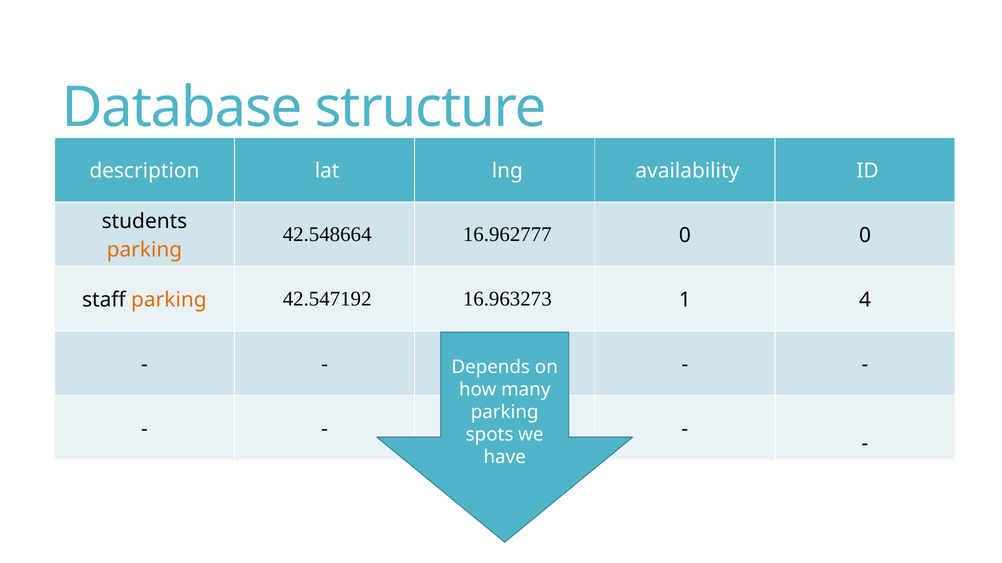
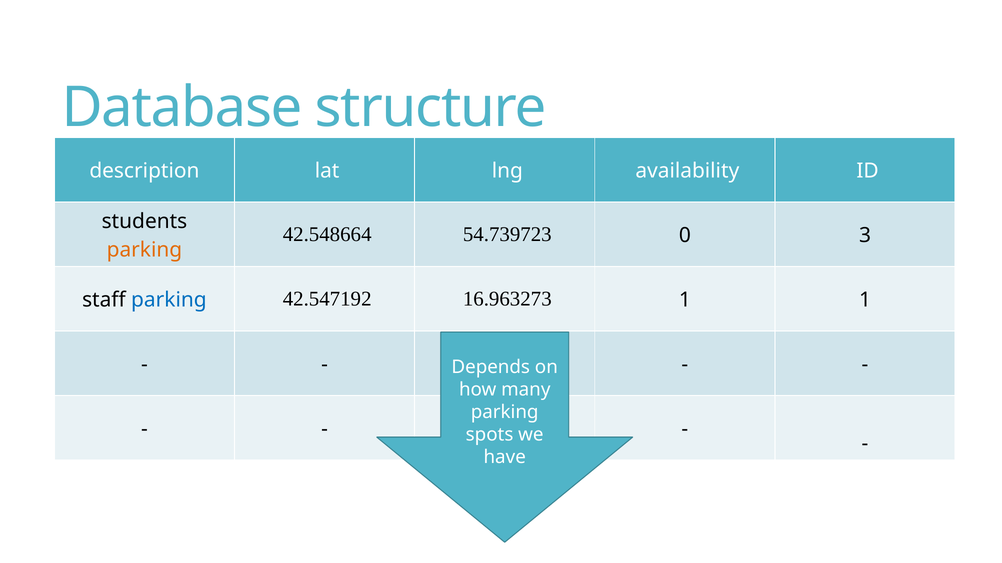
16.962777: 16.962777 -> 54.739723
0 0: 0 -> 3
parking at (169, 300) colour: orange -> blue
1 4: 4 -> 1
